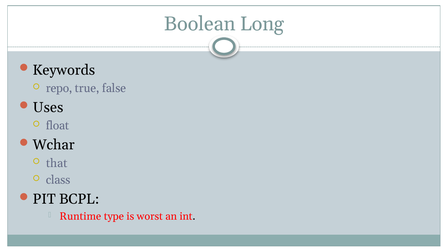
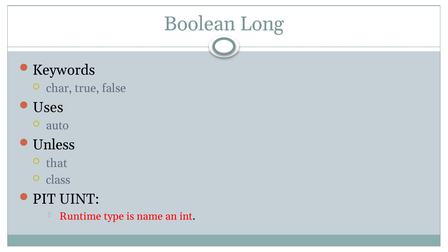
repo: repo -> char
float: float -> auto
Wchar: Wchar -> Unless
BCPL: BCPL -> UINT
worst: worst -> name
